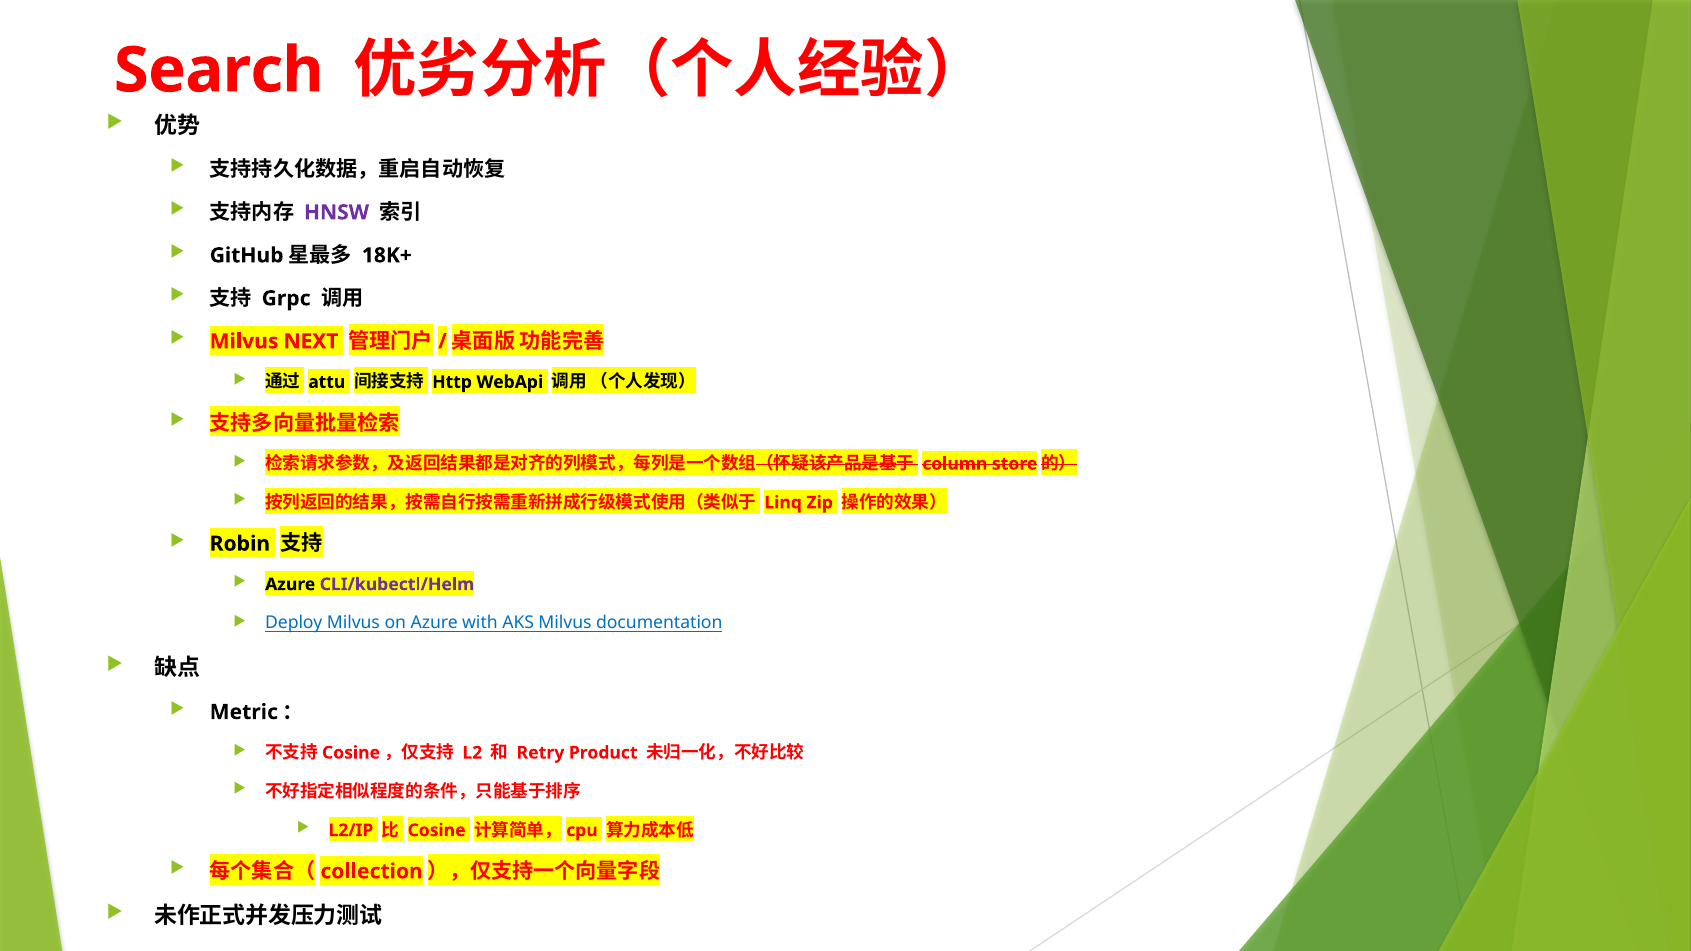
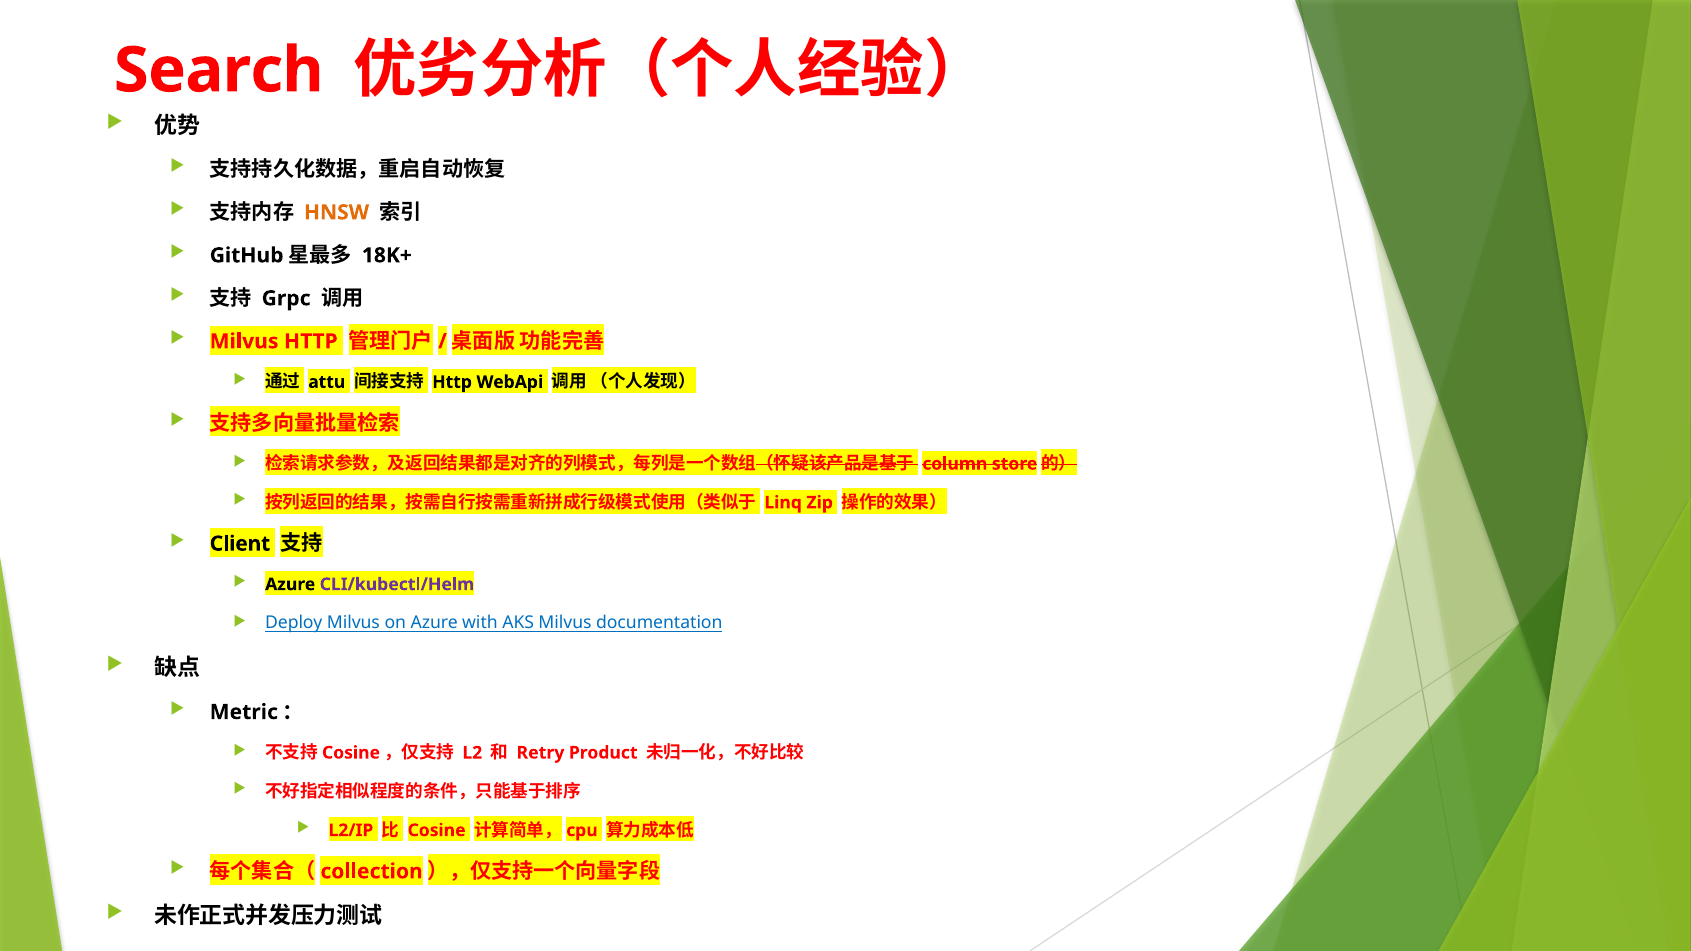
HNSW colour: purple -> orange
Milvus NEXT: NEXT -> HTTP
Robin: Robin -> Client
